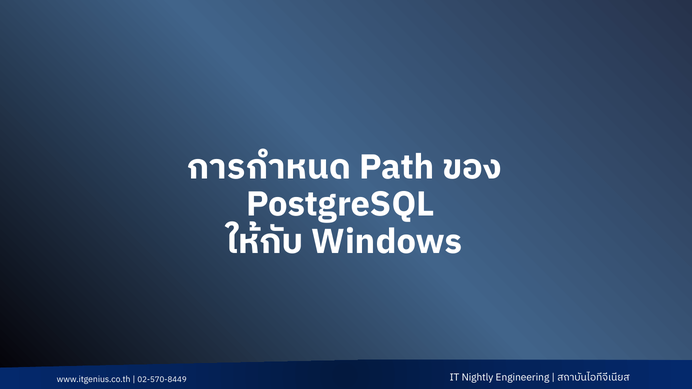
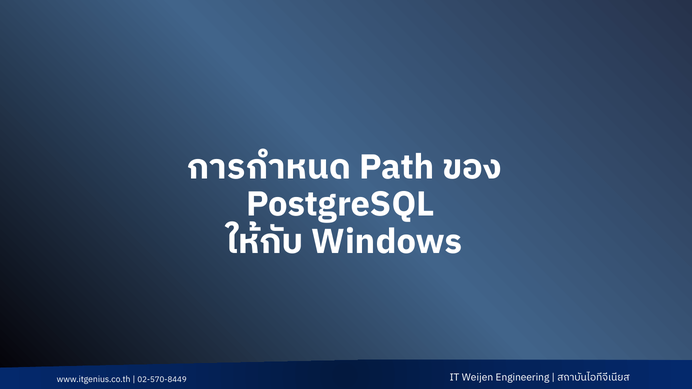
Nightly: Nightly -> Weijen
